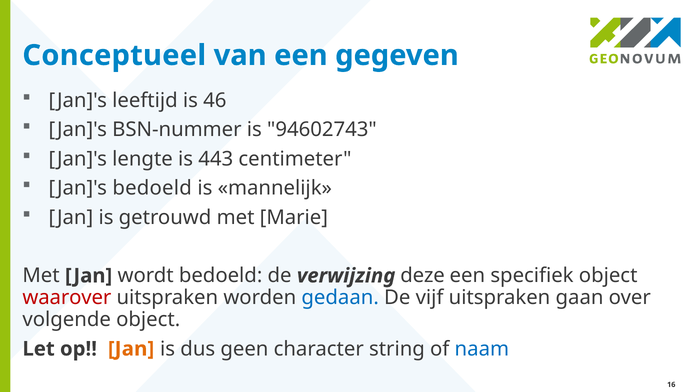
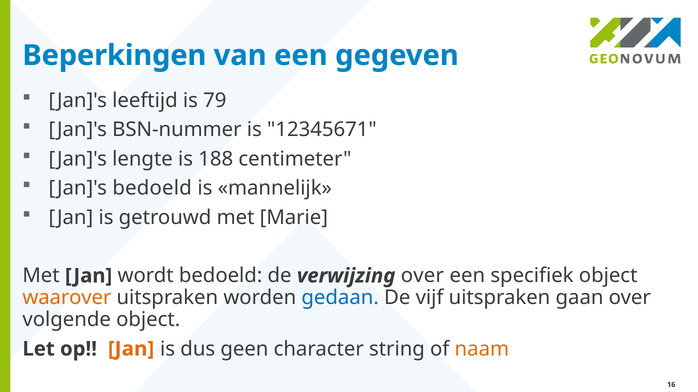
Conceptueel: Conceptueel -> Beperkingen
46: 46 -> 79
94602743: 94602743 -> 12345671
443: 443 -> 188
verwijzing deze: deze -> over
waarover colour: red -> orange
naam colour: blue -> orange
